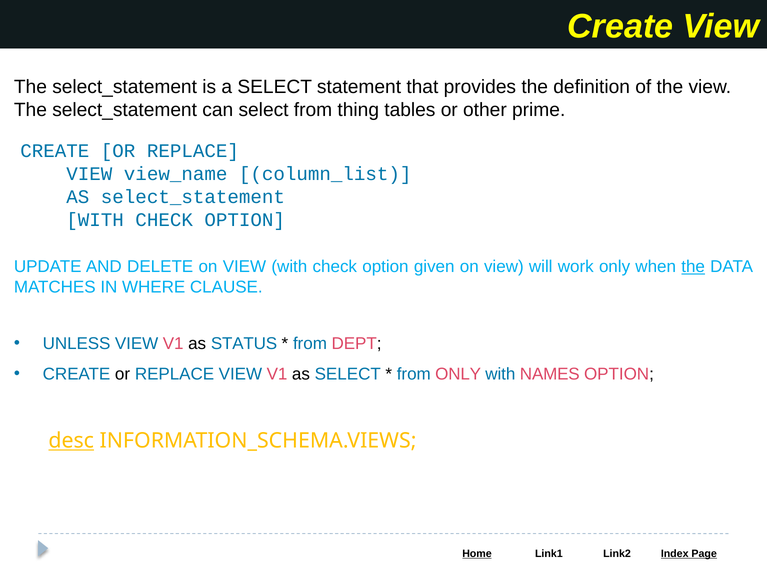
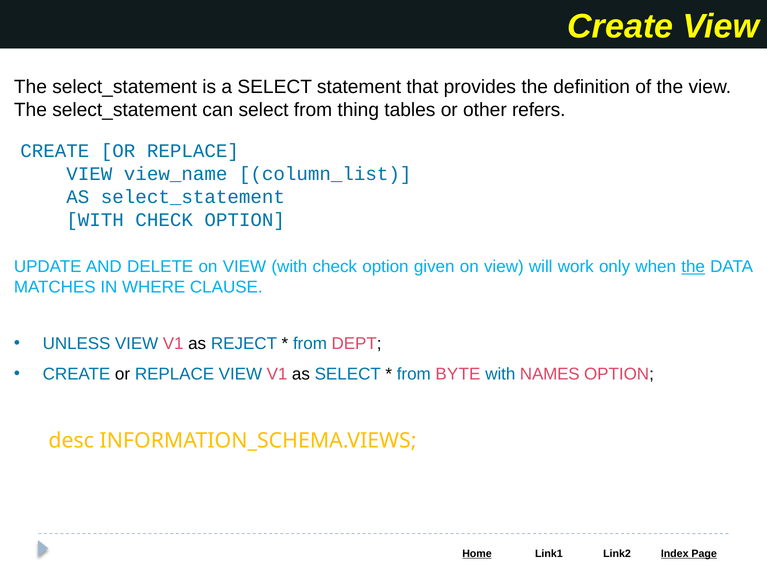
prime: prime -> refers
STATUS: STATUS -> REJECT
from ONLY: ONLY -> BYTE
desc underline: present -> none
